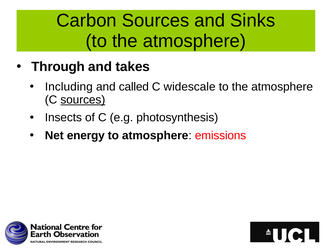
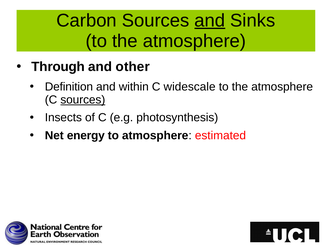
and at (210, 20) underline: none -> present
takes: takes -> other
Including: Including -> Definition
called: called -> within
emissions: emissions -> estimated
